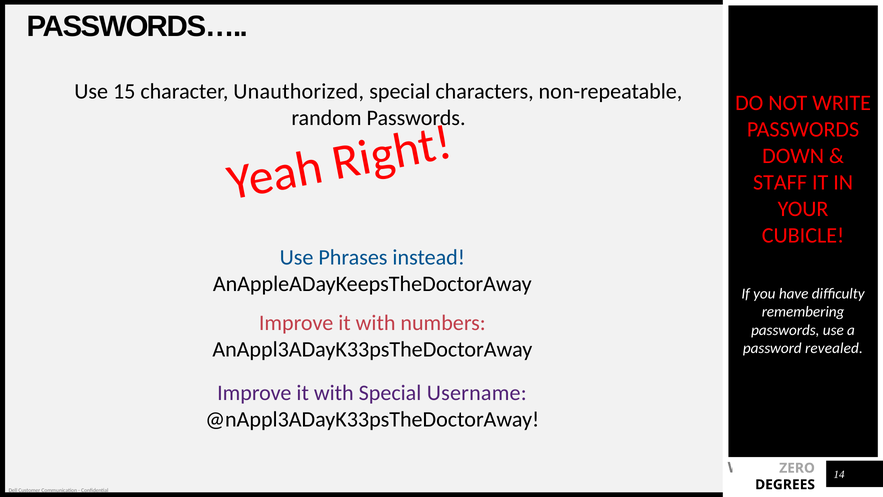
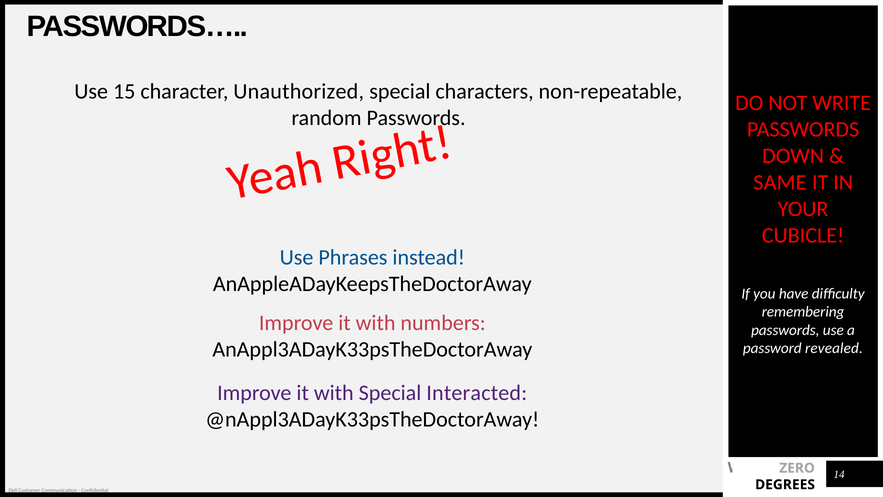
STAFF: STAFF -> SAME
Username: Username -> Interacted
